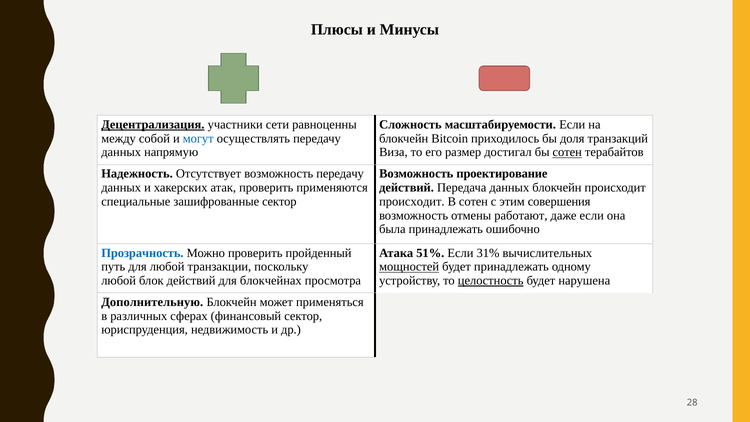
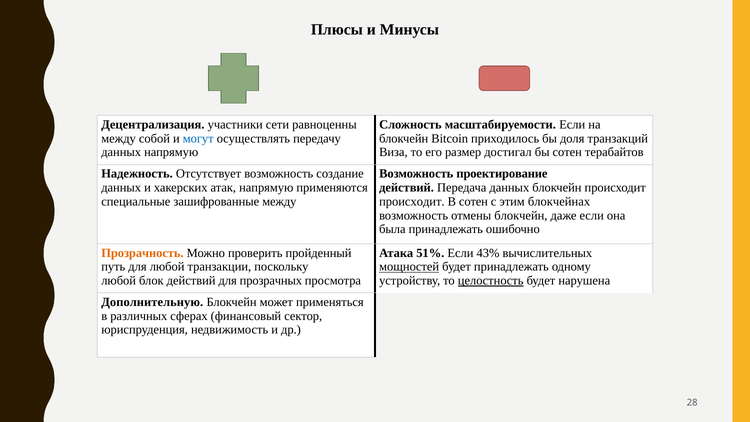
Децентрализация underline: present -> none
сотен at (567, 152) underline: present -> none
возможность передачу: передачу -> создание
атак проверить: проверить -> напрямую
зашифрованные сектор: сектор -> между
совершения: совершения -> блокчейнах
отмены работают: работают -> блокчейн
Прозрачность colour: blue -> orange
31%: 31% -> 43%
блокчейнах: блокчейнах -> прозрачных
